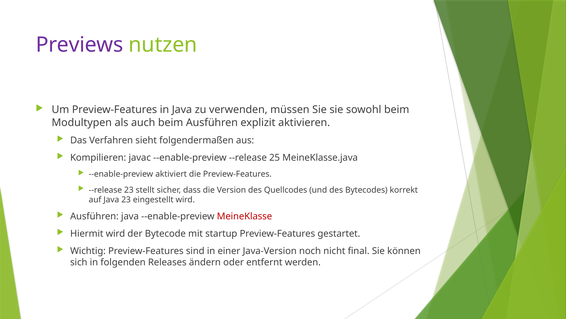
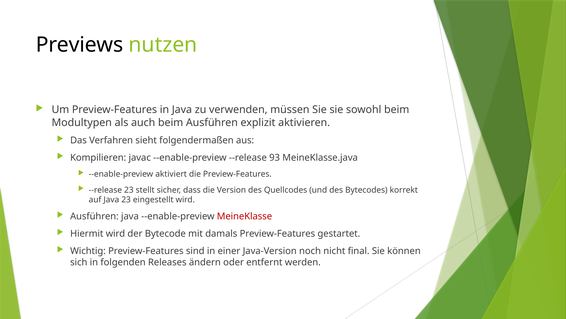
Previews colour: purple -> black
25: 25 -> 93
startup: startup -> damals
